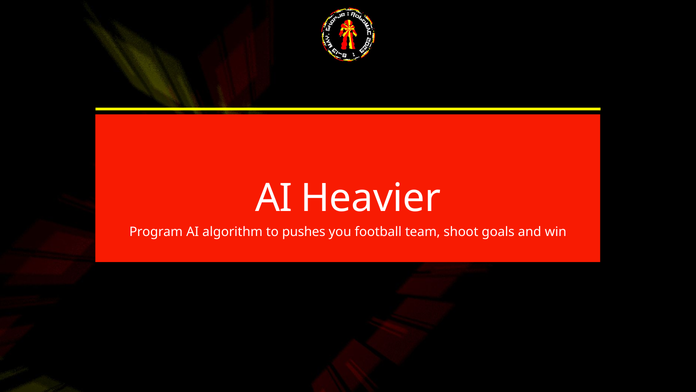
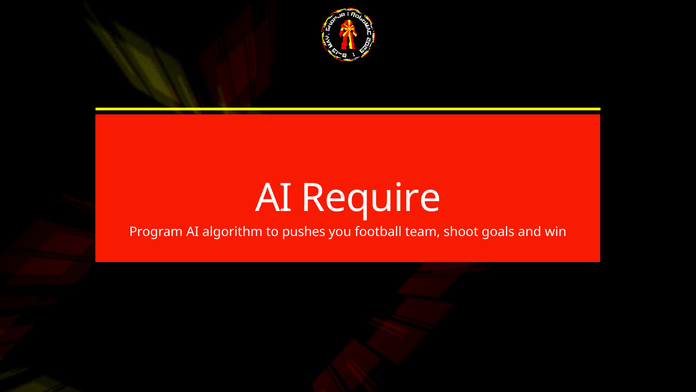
Heavier: Heavier -> Require
